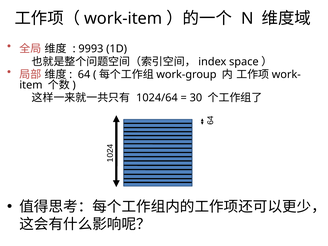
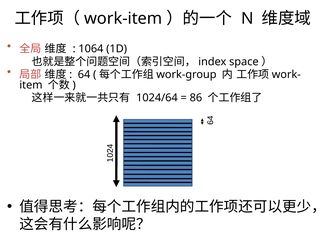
9993: 9993 -> 1064
30: 30 -> 86
